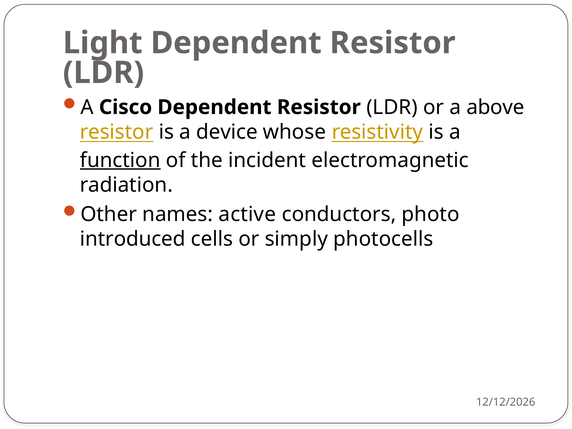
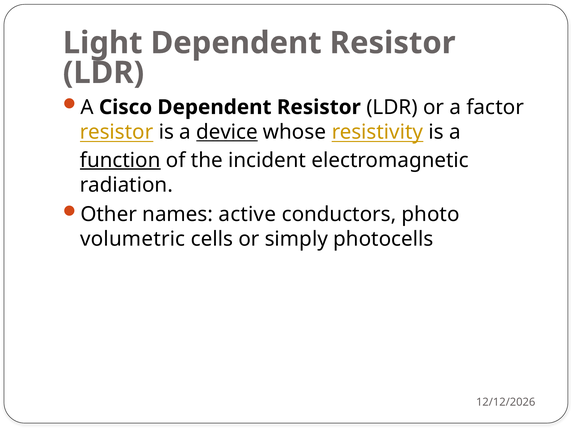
above: above -> factor
device underline: none -> present
introduced: introduced -> volumetric
